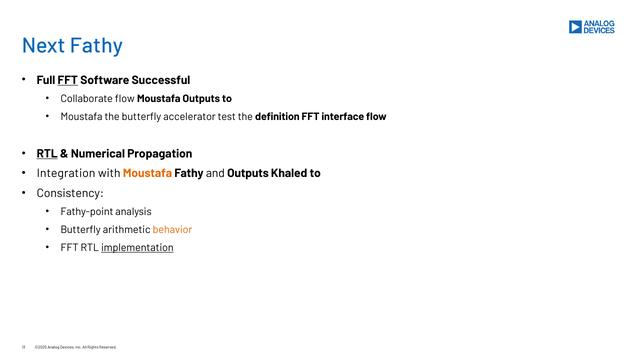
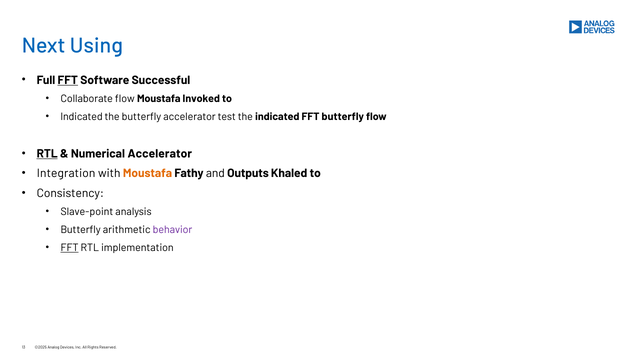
Next Fathy: Fathy -> Using
Moustafa Outputs: Outputs -> Invoked
Moustafa at (82, 117): Moustafa -> Indicated
the definition: definition -> indicated
FFT interface: interface -> butterfly
Numerical Propagation: Propagation -> Accelerator
Fathy-point: Fathy-point -> Slave-point
behavior colour: orange -> purple
FFT at (70, 248) underline: none -> present
implementation underline: present -> none
